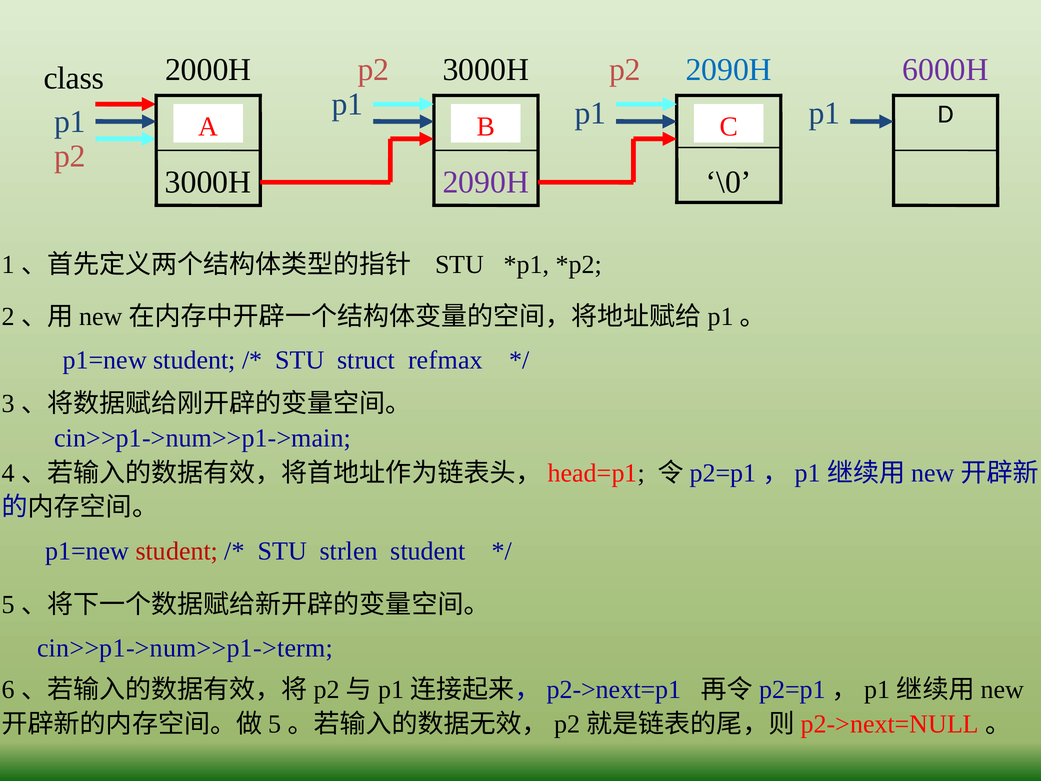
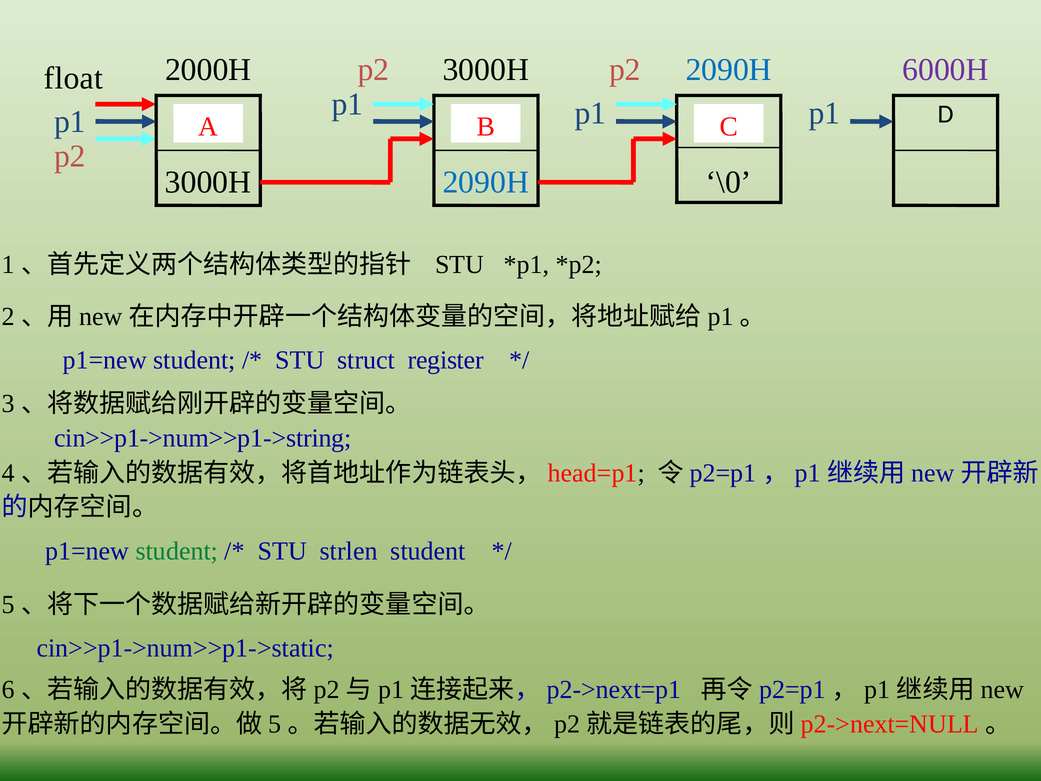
class: class -> float
2090H at (486, 182) colour: purple -> blue
refmax: refmax -> register
cin>>p1->num>>p1->main: cin>>p1->num>>p1->main -> cin>>p1->num>>p1->string
student at (177, 551) colour: red -> green
cin>>p1->num>>p1->term: cin>>p1->num>>p1->term -> cin>>p1->num>>p1->static
